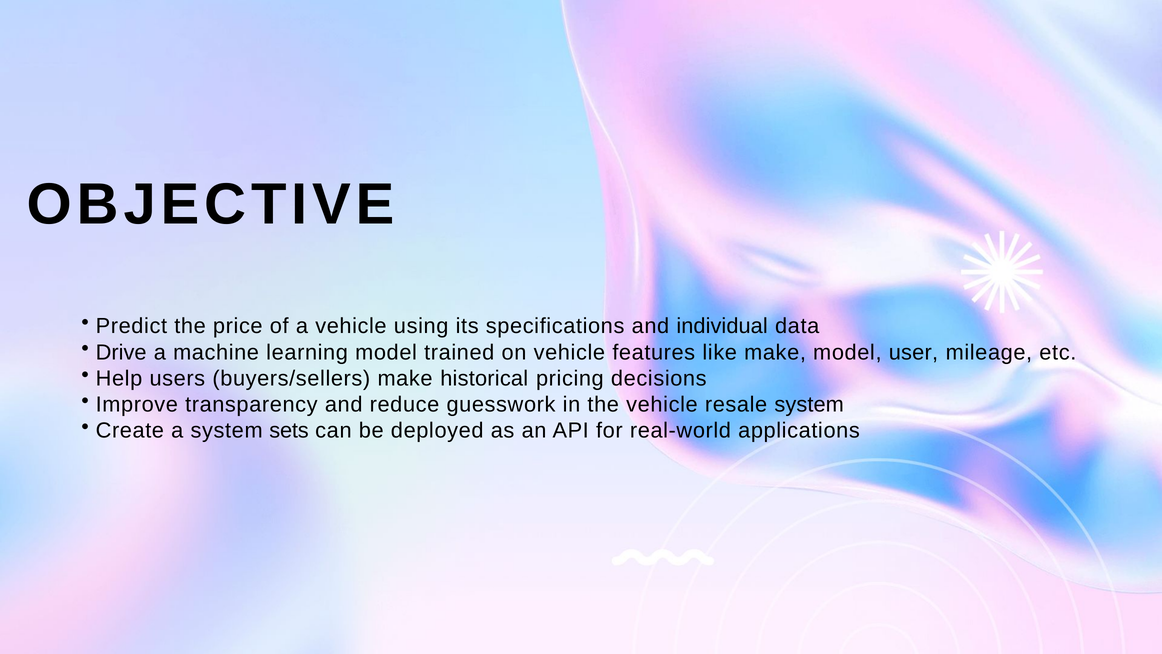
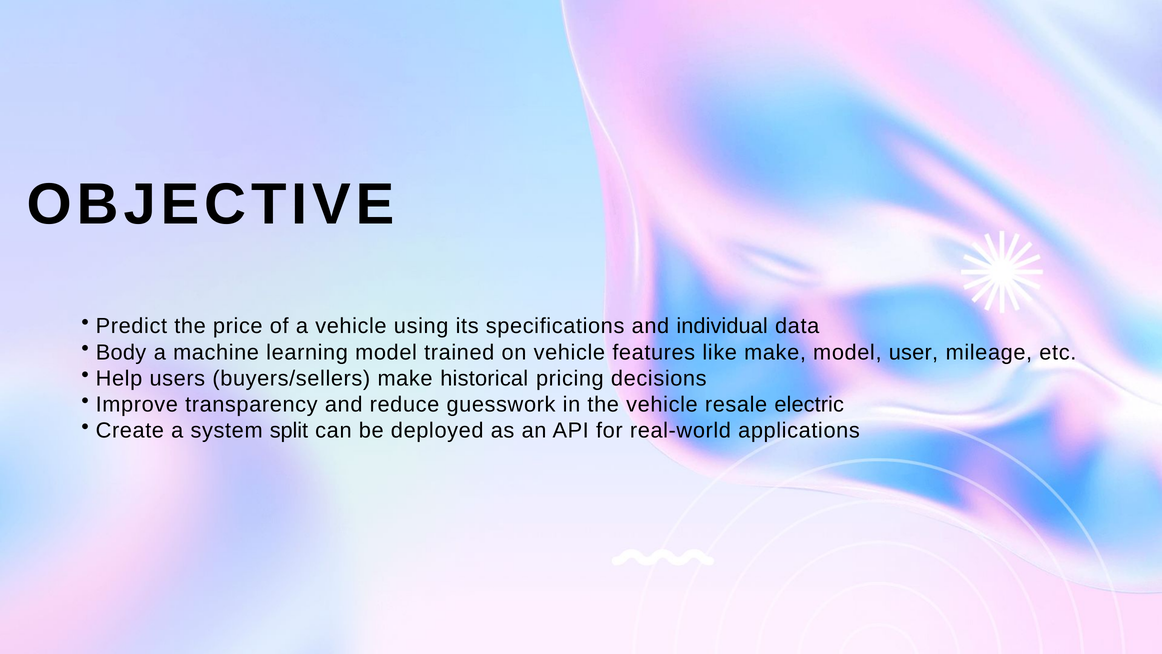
Drive: Drive -> Body
resale system: system -> electric
sets: sets -> split
